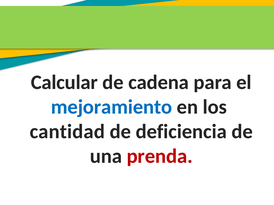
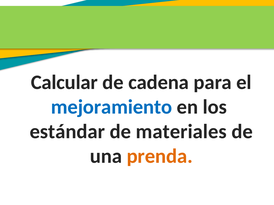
cantidad: cantidad -> estándar
deficiencia: deficiencia -> materiales
prenda colour: red -> orange
